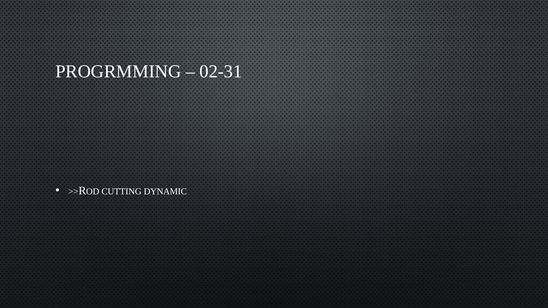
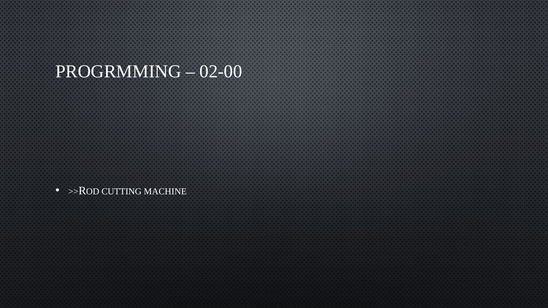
02-31: 02-31 -> 02-00
DYNAMIC: DYNAMIC -> MACHINE
